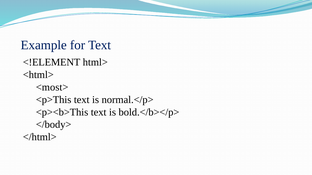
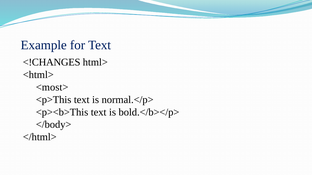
<!ELEMENT: <!ELEMENT -> <!CHANGES
